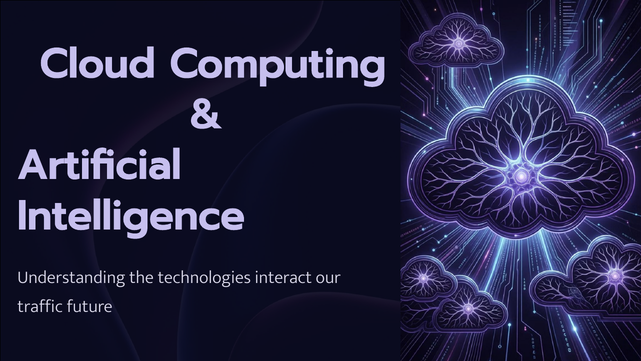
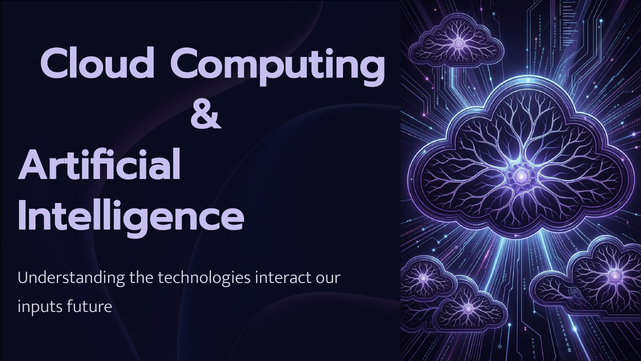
traffic: traffic -> inputs
